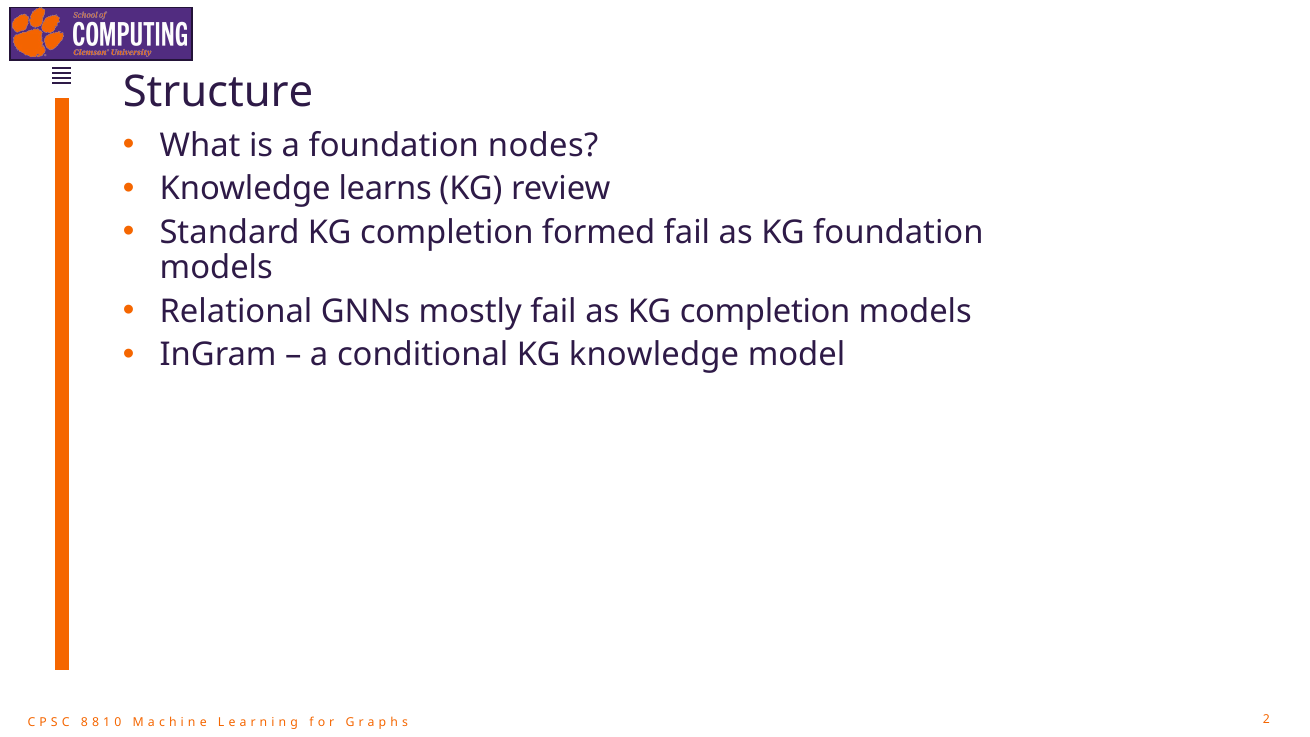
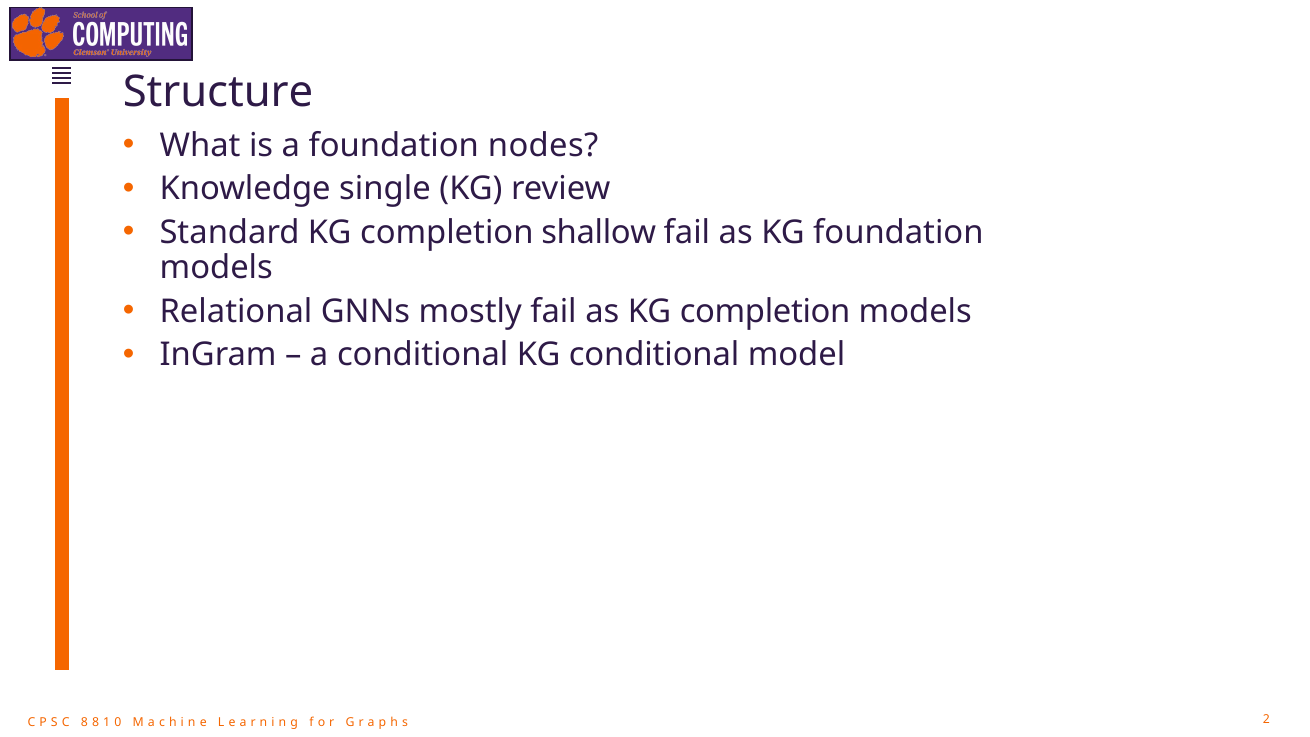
learns: learns -> single
formed: formed -> shallow
KG knowledge: knowledge -> conditional
